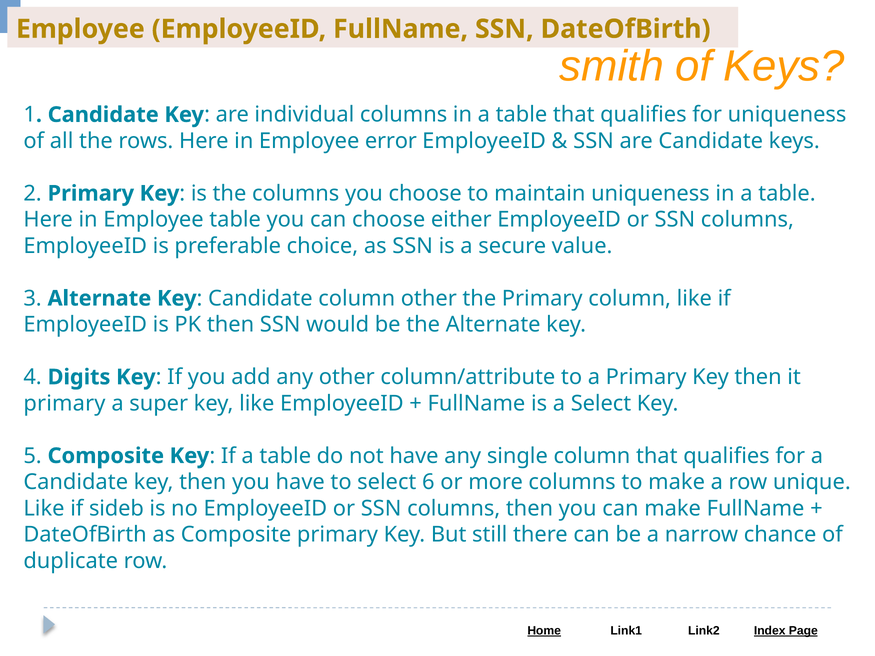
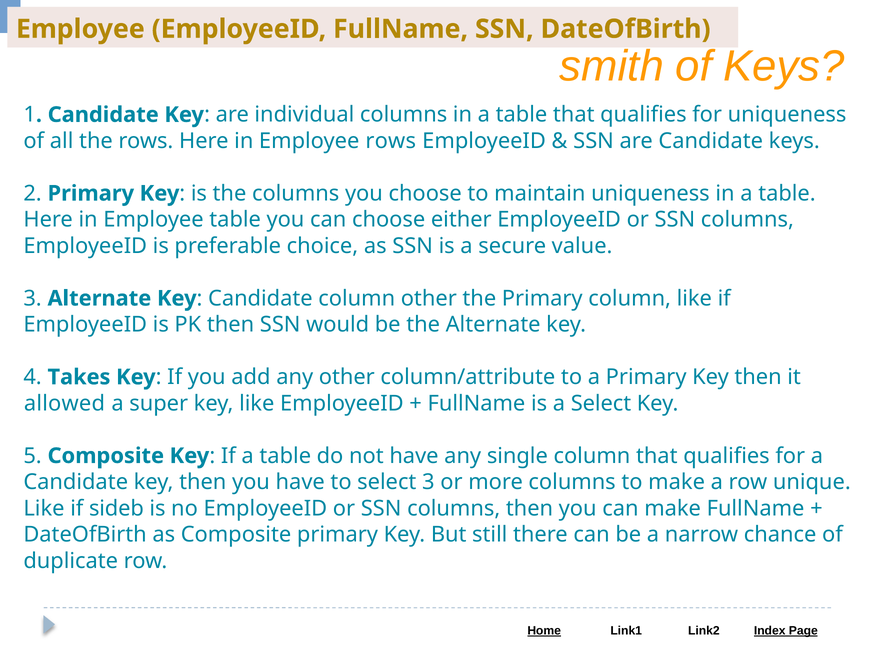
Employee error: error -> rows
Digits: Digits -> Takes
primary at (64, 404): primary -> allowed
select 6: 6 -> 3
